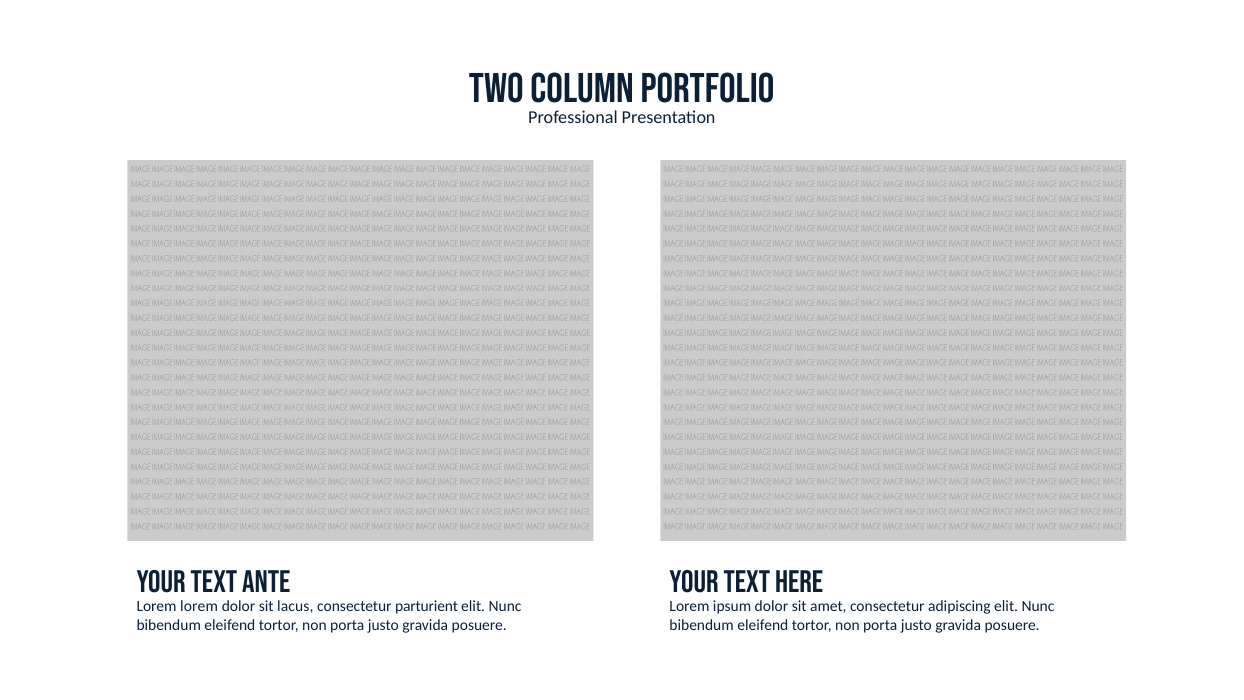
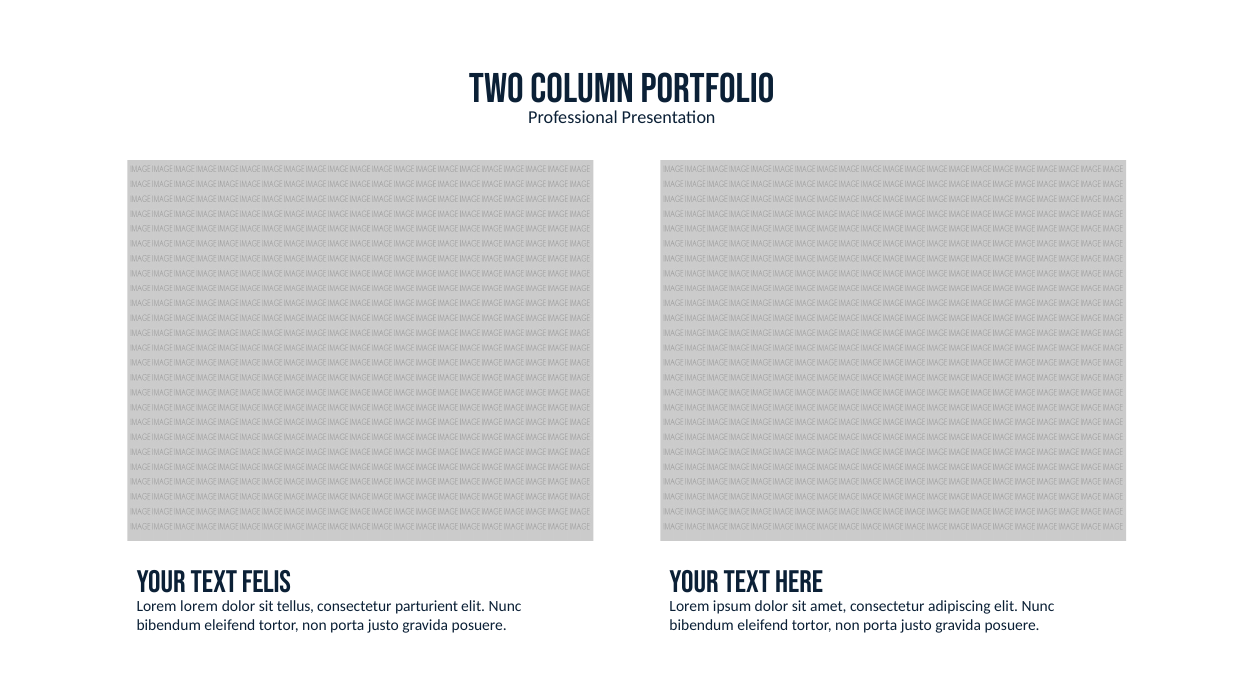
ante: ante -> felis
lacus: lacus -> tellus
